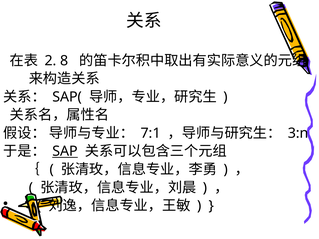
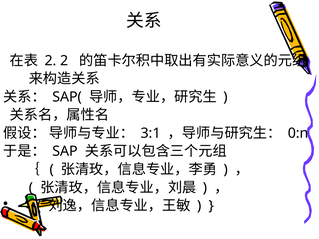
2 8: 8 -> 2
7:1: 7:1 -> 3:1
3:n: 3:n -> 0:n
SAP underline: present -> none
